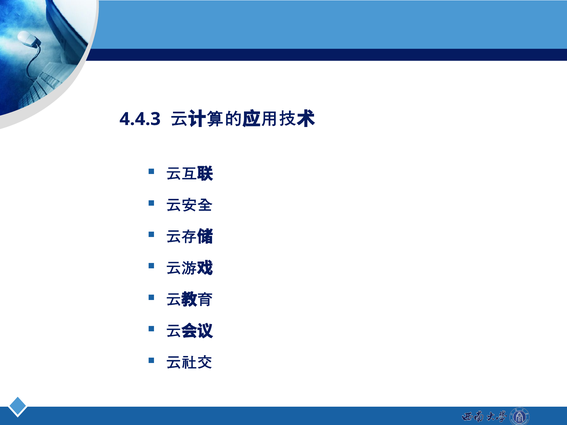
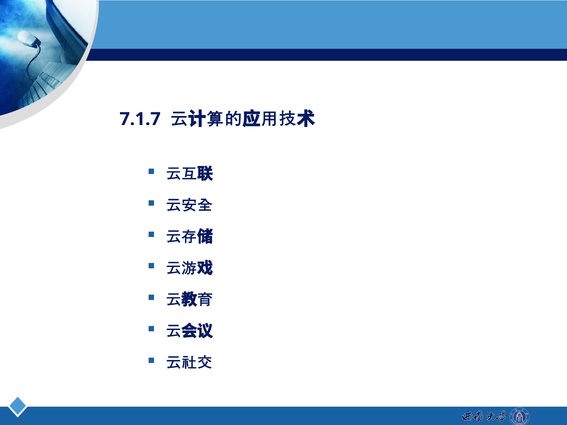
4.4.3: 4.4.3 -> 7.1.7
